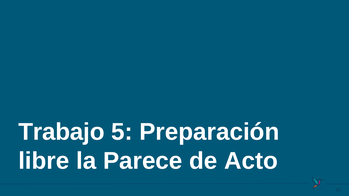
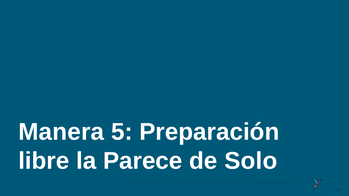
Trabajo: Trabajo -> Manera
Acto: Acto -> Solo
